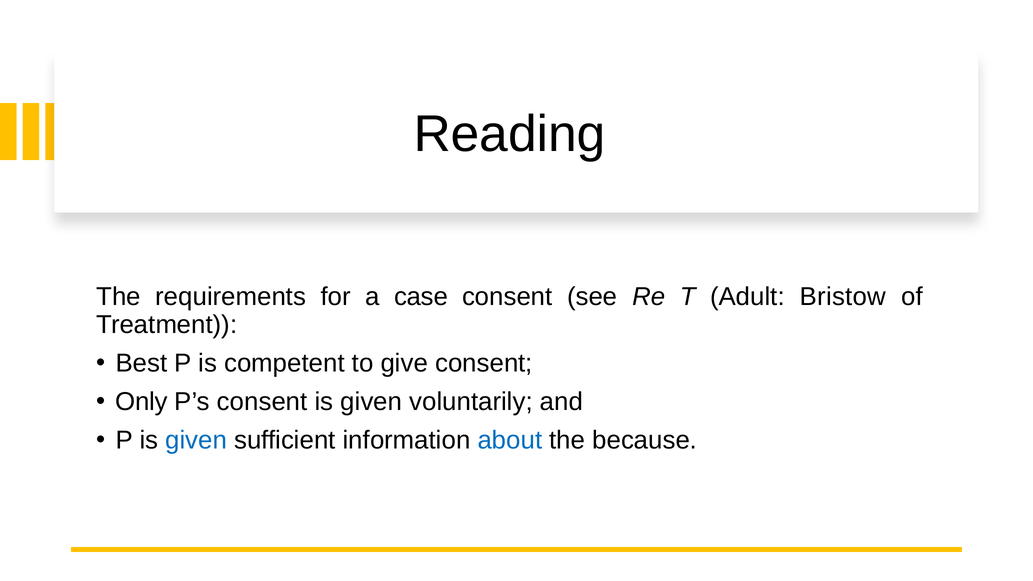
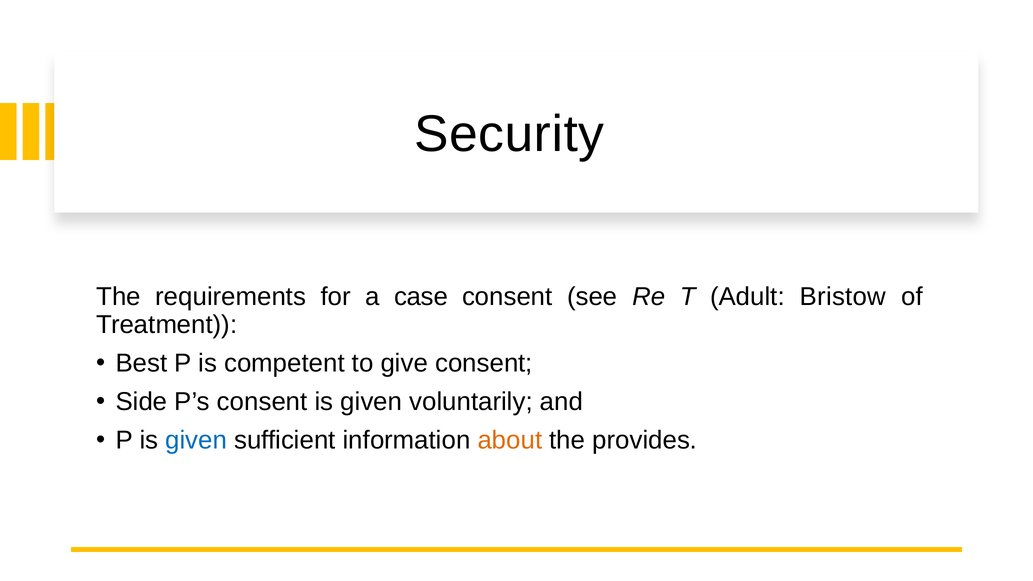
Reading: Reading -> Security
Only: Only -> Side
about colour: blue -> orange
because: because -> provides
